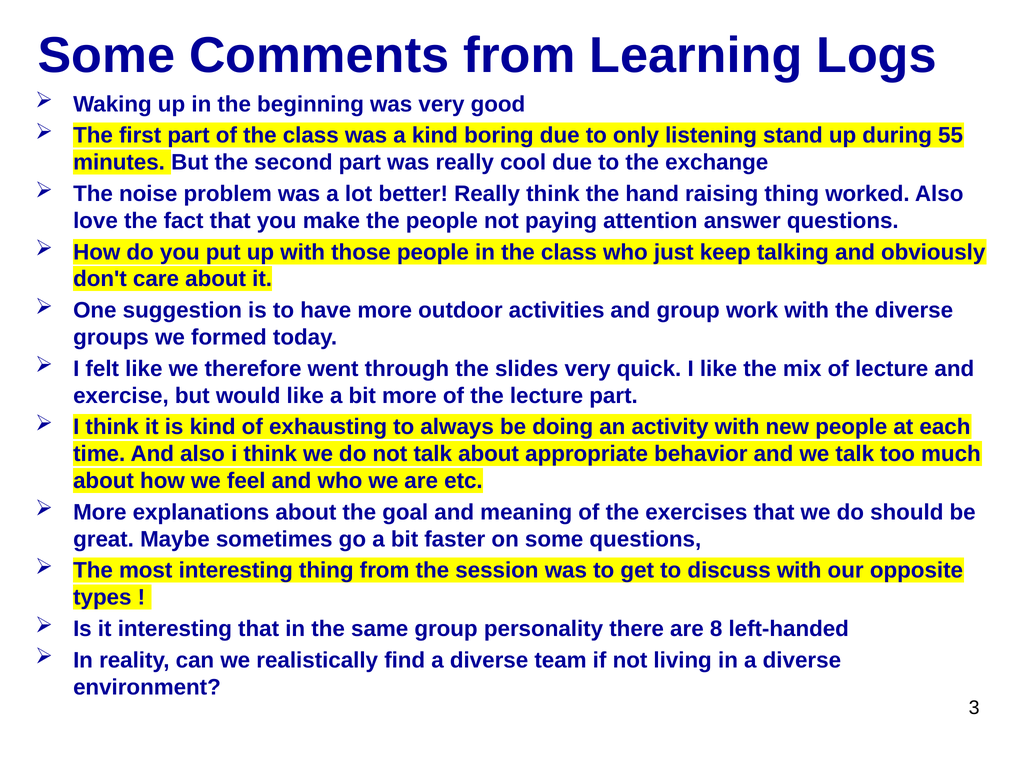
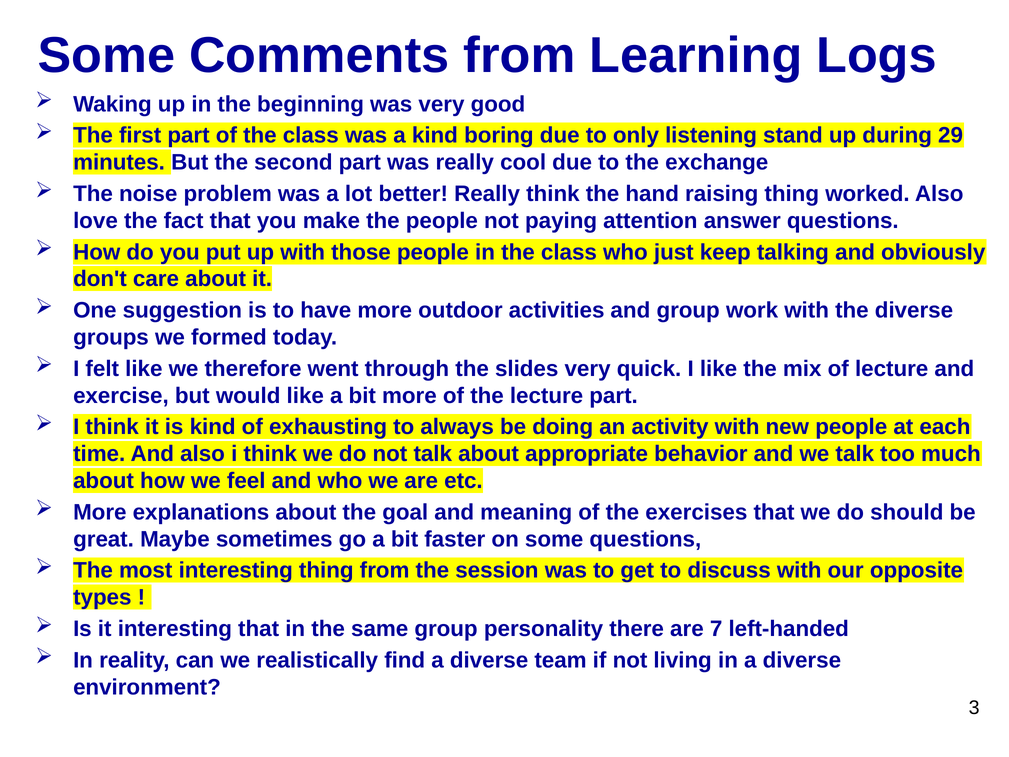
55: 55 -> 29
8: 8 -> 7
